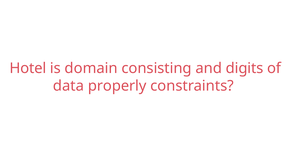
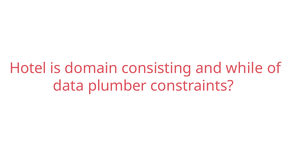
digits: digits -> while
properly: properly -> plumber
